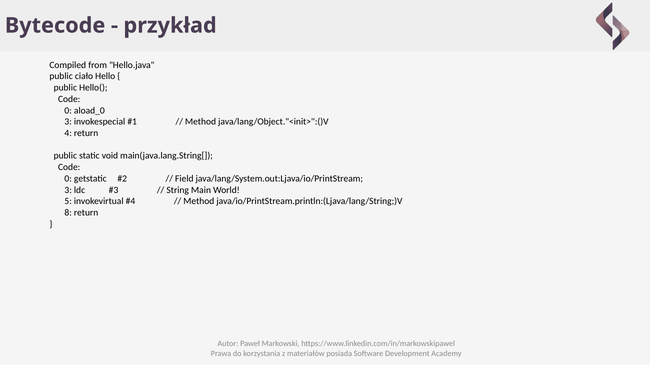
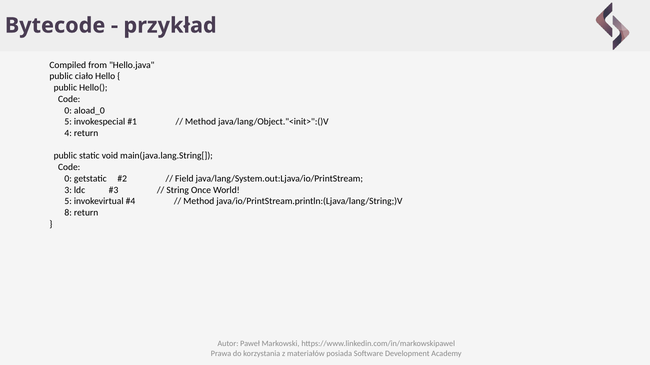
3 at (68, 122): 3 -> 5
Main: Main -> Once
